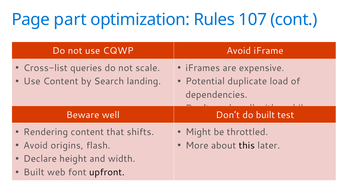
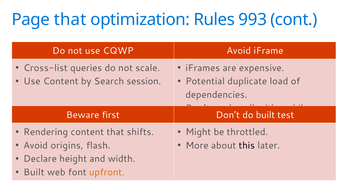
Page part: part -> that
107: 107 -> 993
landing: landing -> session
Beware well: well -> first
upfront colour: black -> orange
